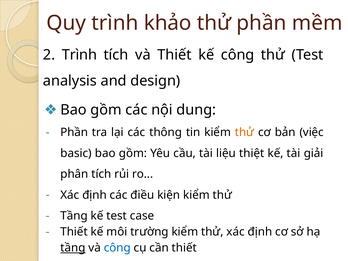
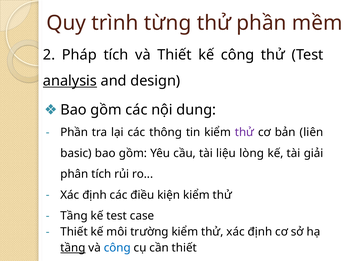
khảo: khảo -> từng
2 Trình: Trình -> Pháp
analysis underline: none -> present
thử at (244, 132) colour: orange -> purple
việc: việc -> liên
thiệt: thiệt -> lòng
